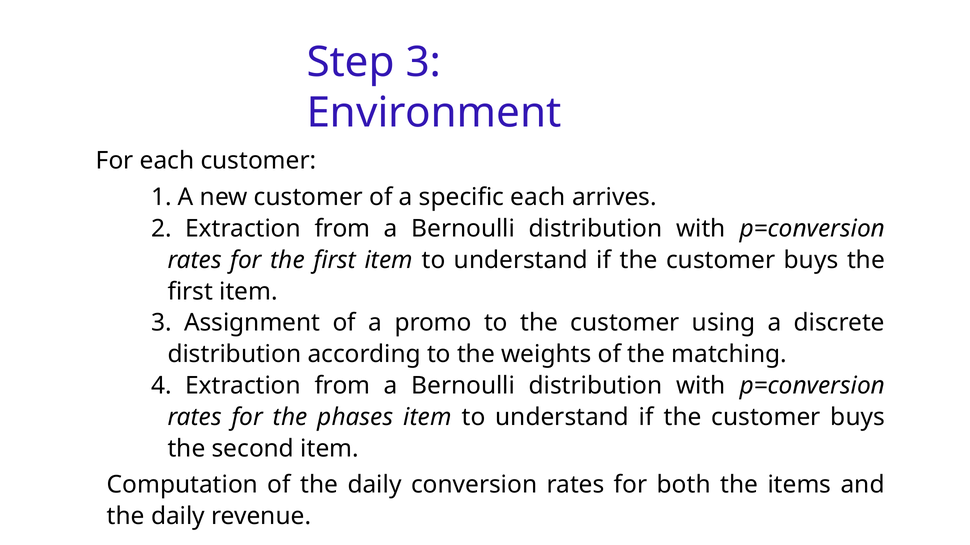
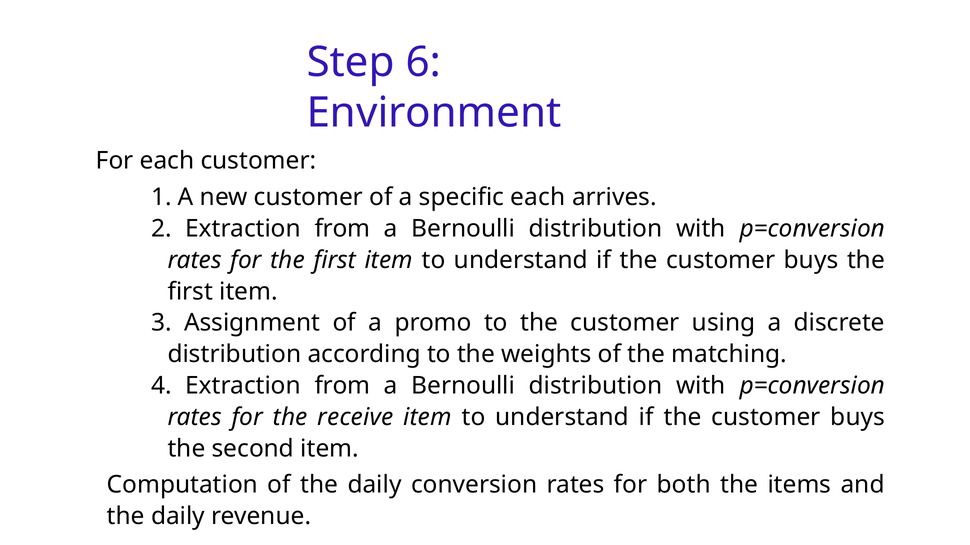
Step 3: 3 -> 6
phases: phases -> receive
